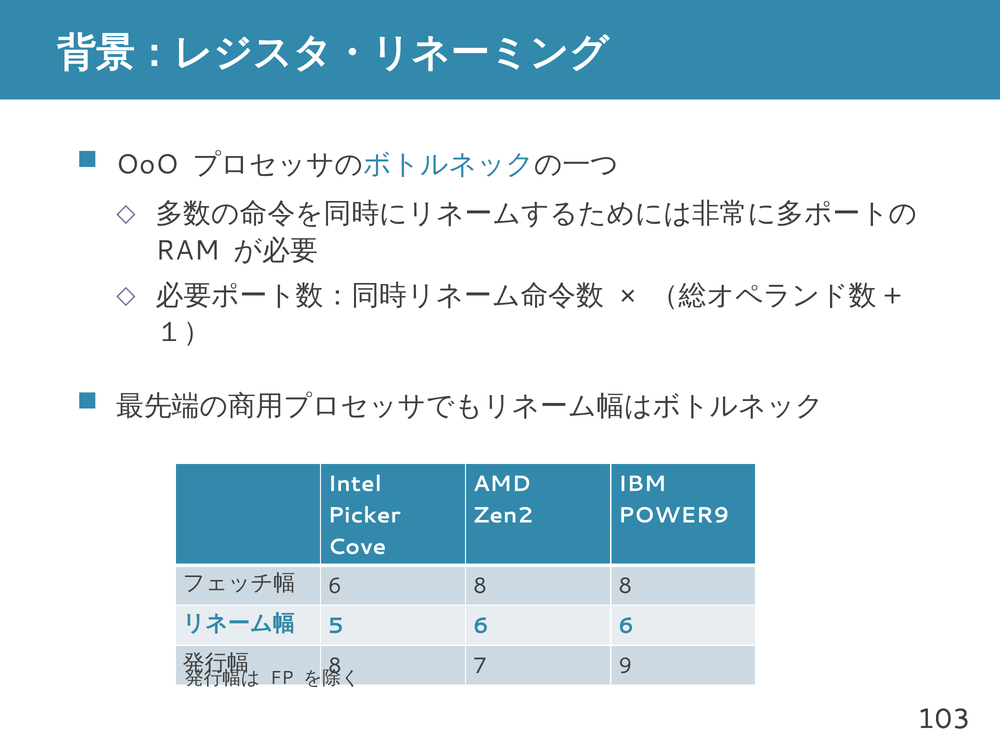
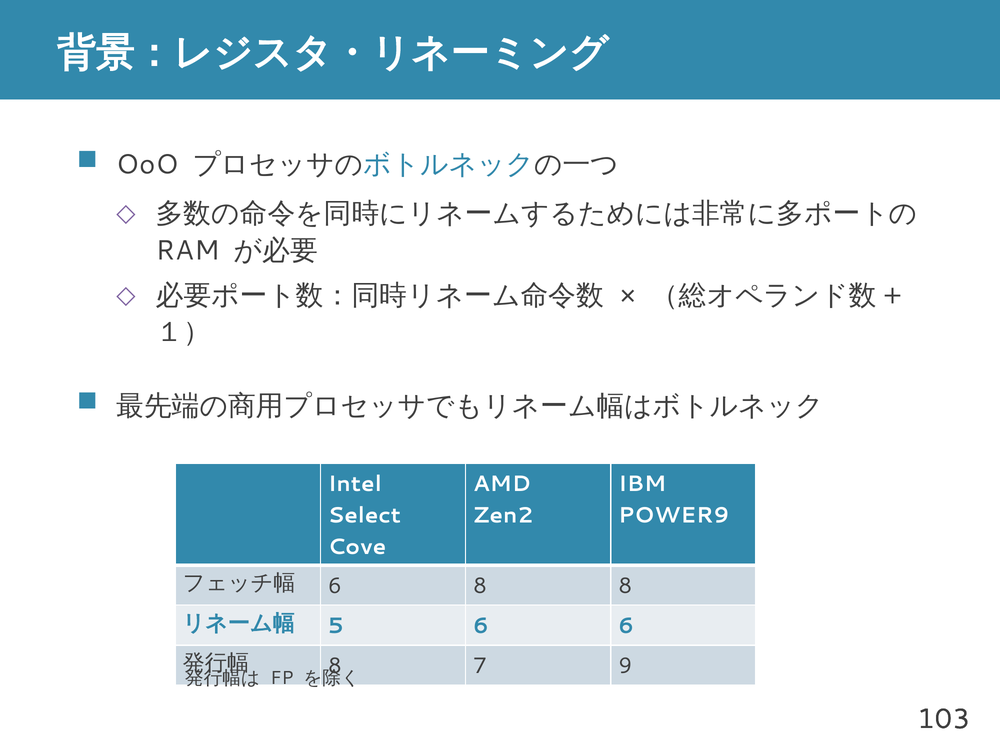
Picker: Picker -> Select
